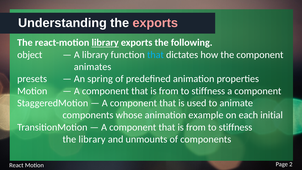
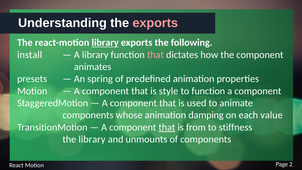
object: object -> install
that at (155, 55) colour: light blue -> pink
from at (169, 91): from -> style
stiffness at (208, 91): stiffness -> function
example: example -> damping
initial: initial -> value
that at (167, 127) underline: none -> present
